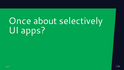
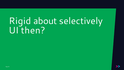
Once: Once -> Rigid
apps: apps -> then
